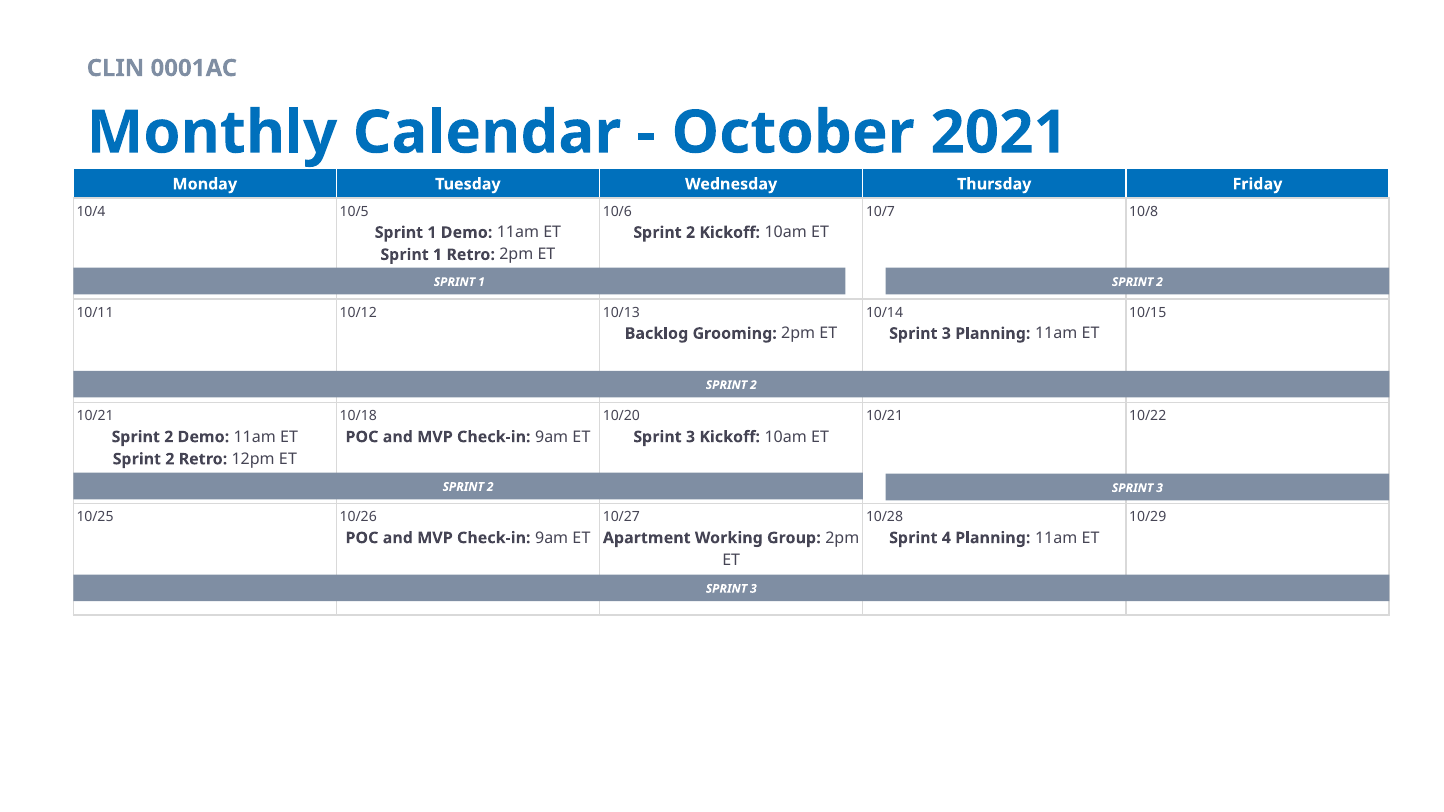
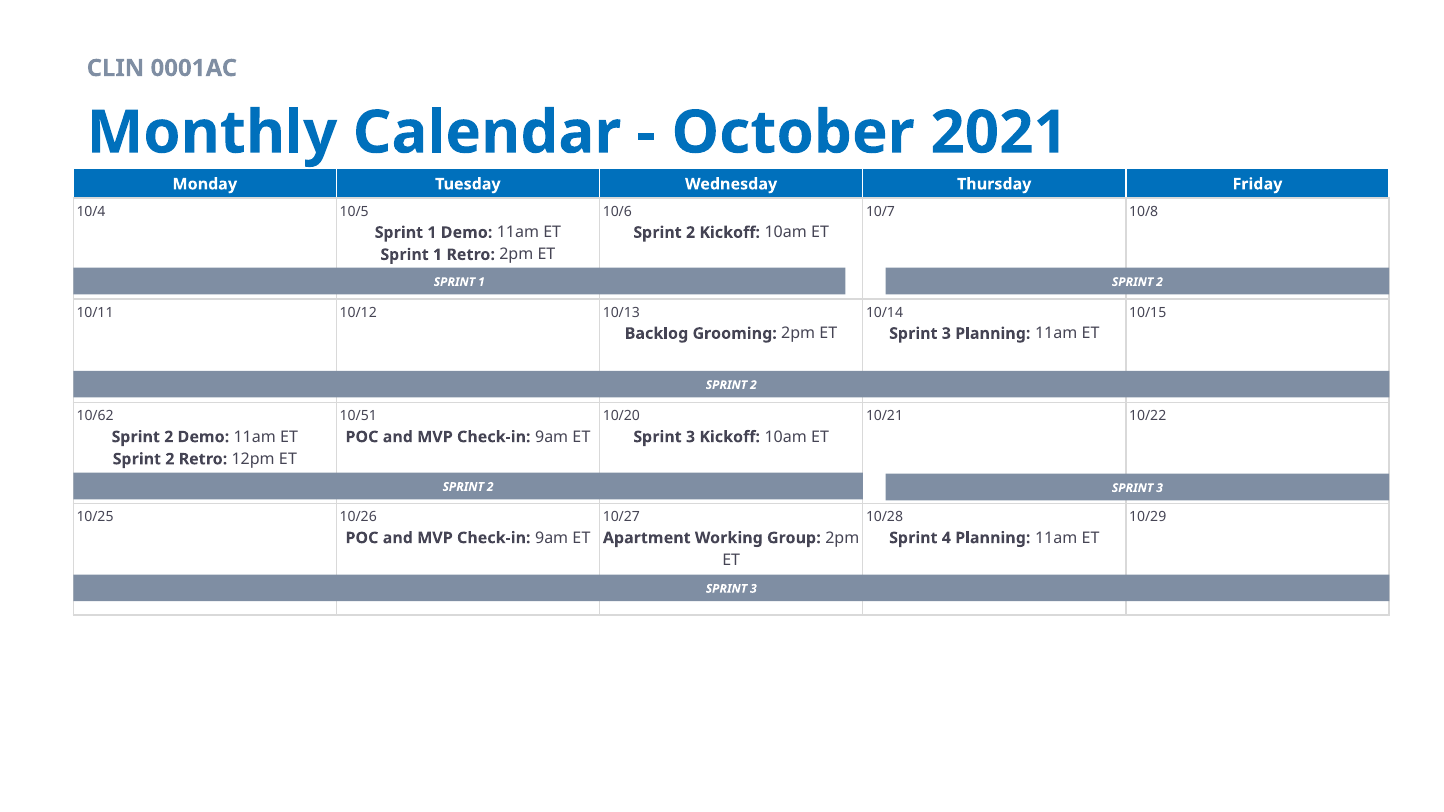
10/21 at (95, 416): 10/21 -> 10/62
10/18: 10/18 -> 10/51
